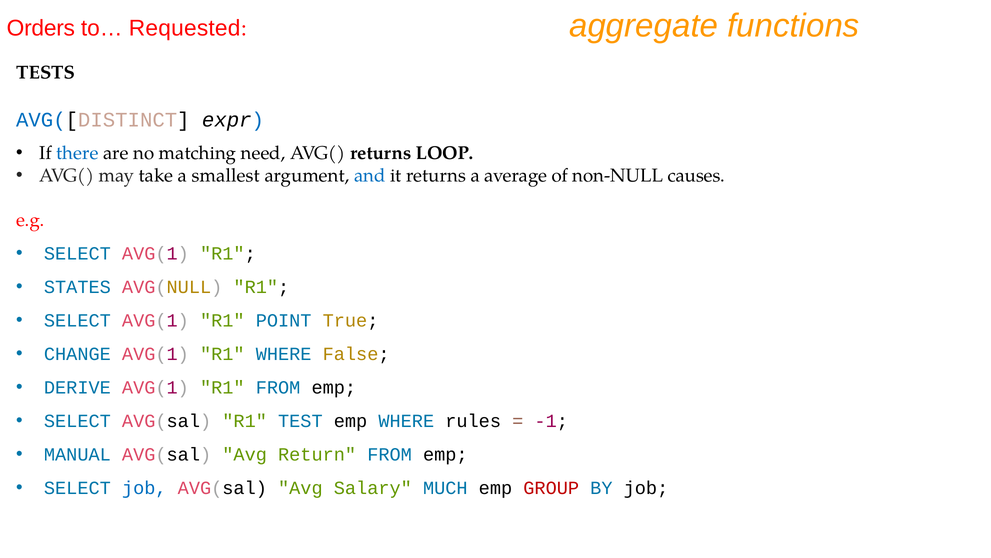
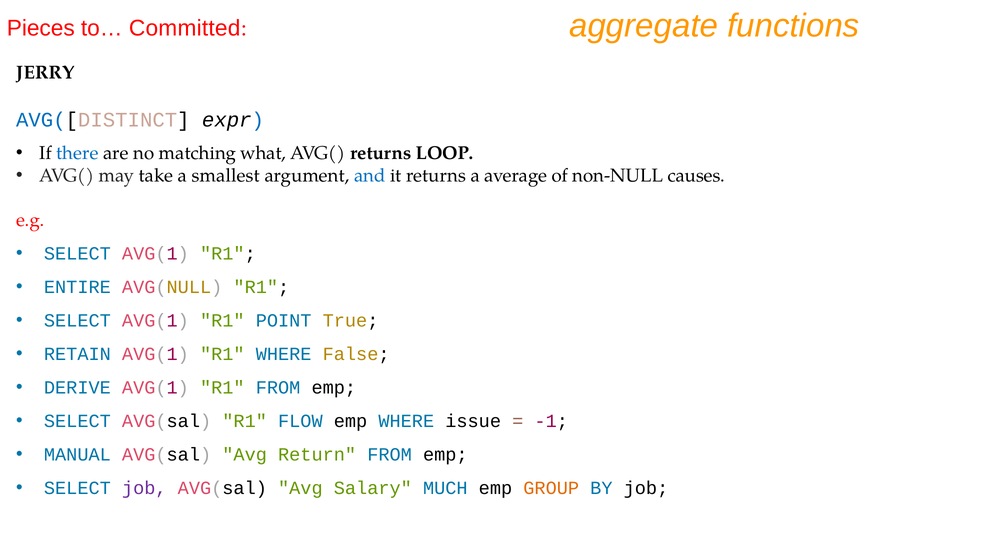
Orders: Orders -> Pieces
Requested: Requested -> Committed
TESTS: TESTS -> JERRY
need: need -> what
STATES: STATES -> ENTIRE
CHANGE: CHANGE -> RETAIN
TEST: TEST -> FLOW
rules: rules -> issue
job at (144, 488) colour: blue -> purple
GROUP colour: red -> orange
